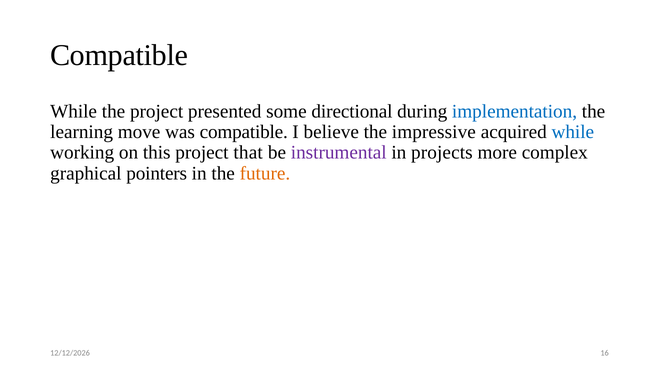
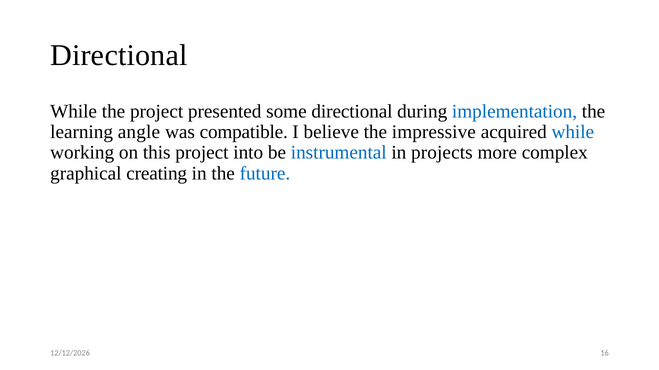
Compatible at (119, 55): Compatible -> Directional
move: move -> angle
that: that -> into
instrumental colour: purple -> blue
pointers: pointers -> creating
future colour: orange -> blue
